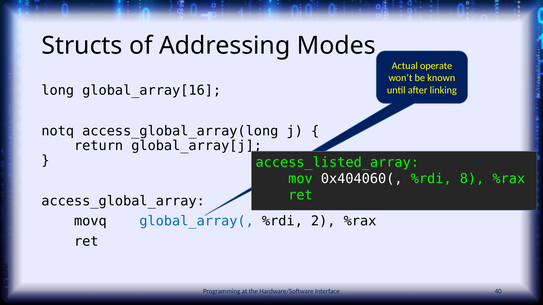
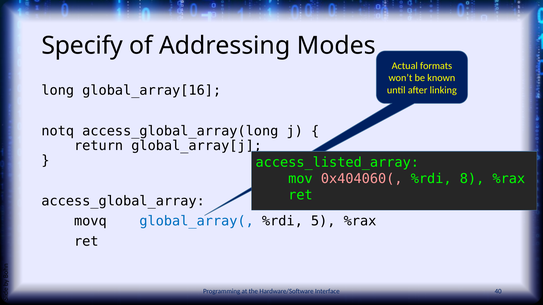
Structs: Structs -> Specify
operate: operate -> formats
0x404060( colour: white -> pink
2: 2 -> 5
